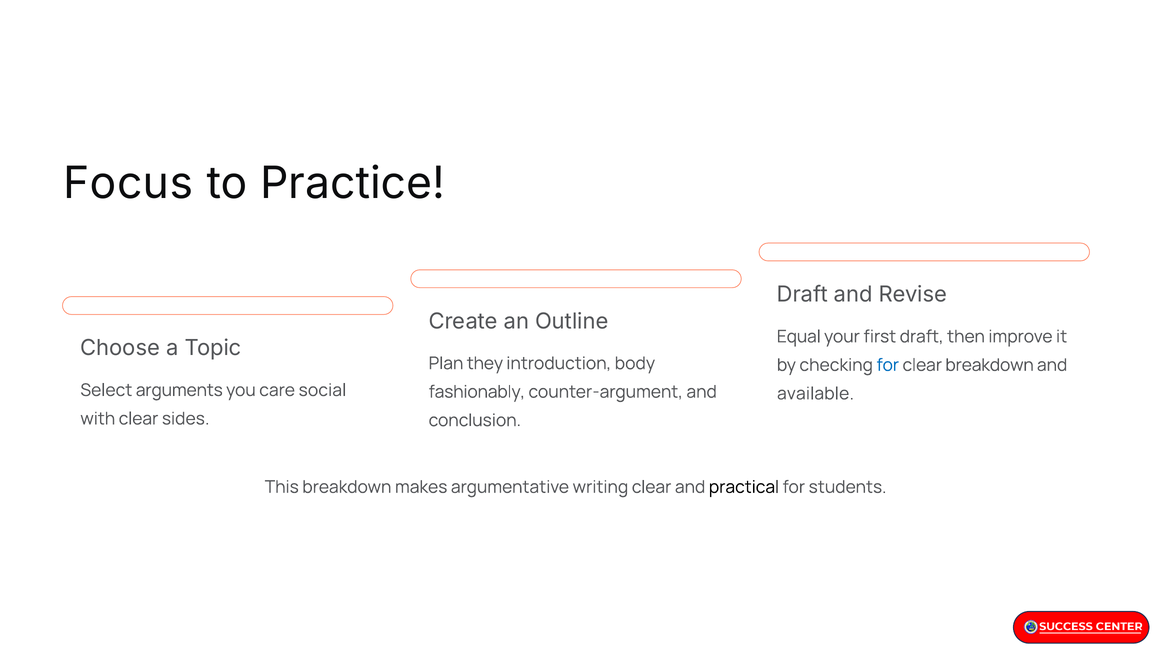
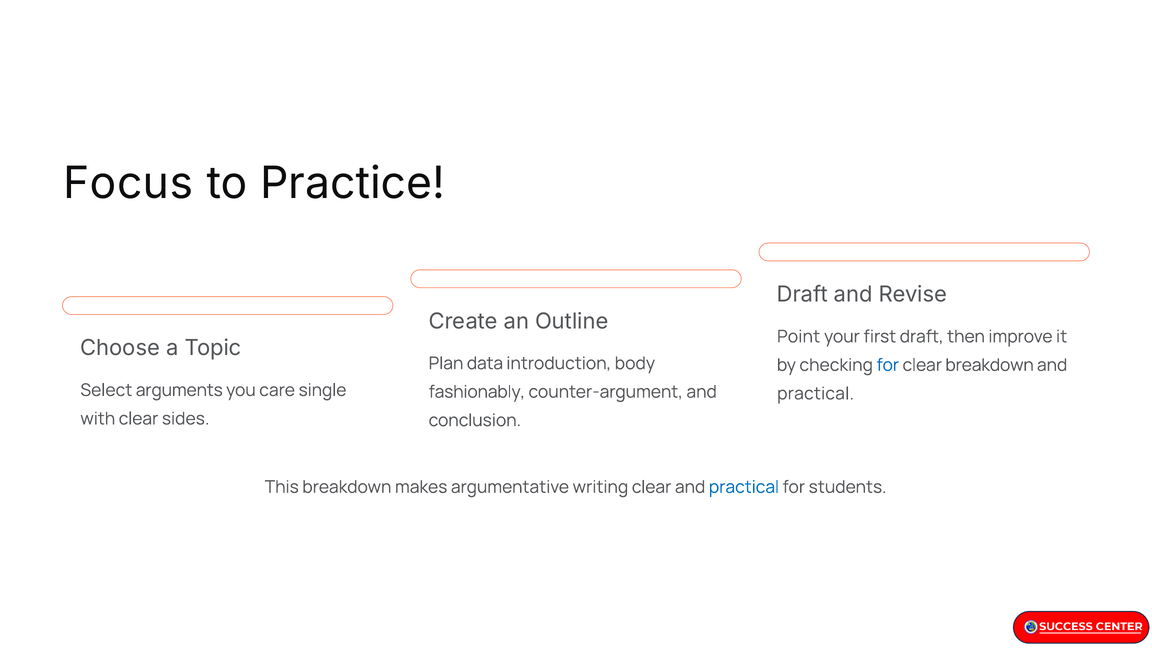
Equal: Equal -> Point
they: they -> data
social: social -> single
available at (815, 394): available -> practical
practical at (744, 487) colour: black -> blue
